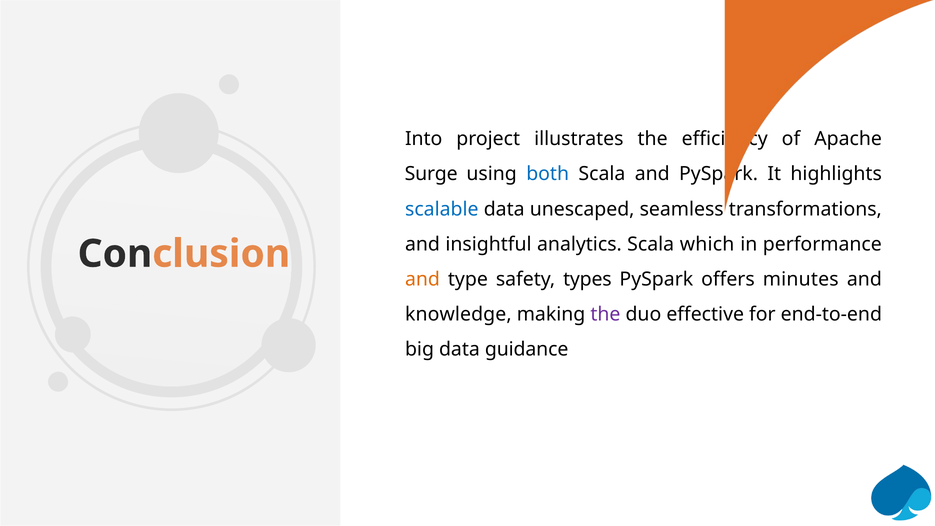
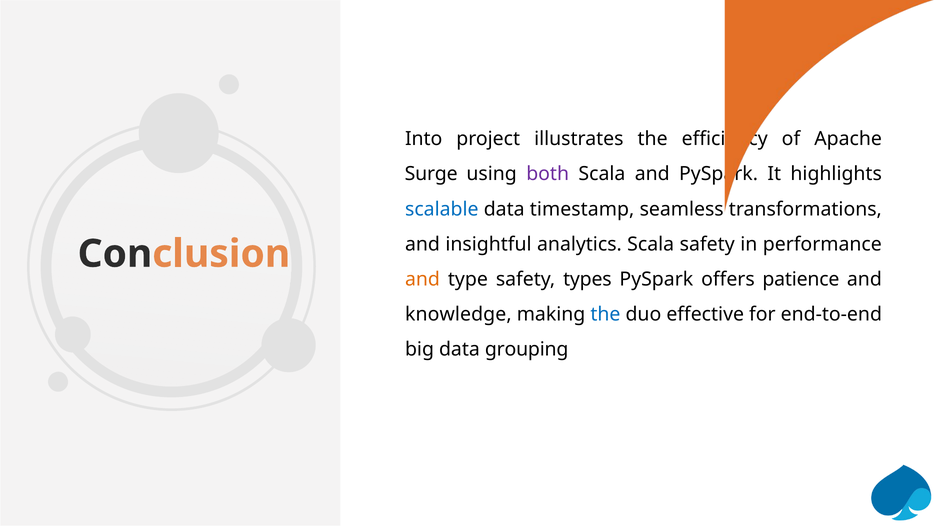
both colour: blue -> purple
unescaped: unescaped -> timestamp
Scala which: which -> safety
minutes: minutes -> patience
the at (605, 314) colour: purple -> blue
guidance: guidance -> grouping
